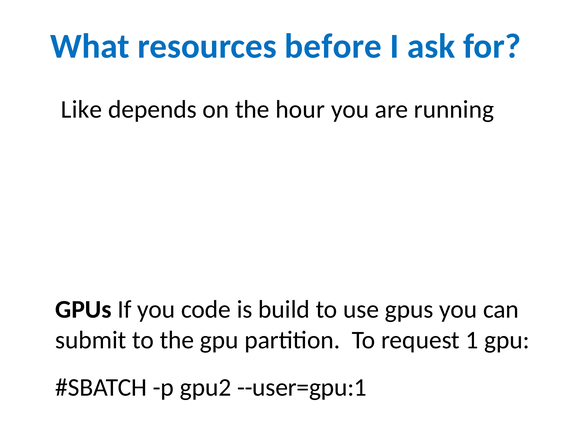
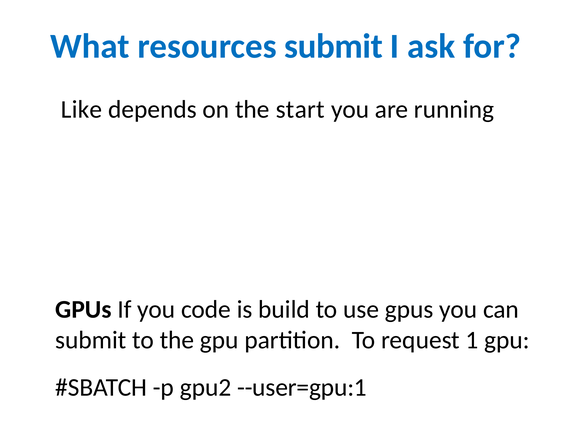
resources before: before -> submit
hour: hour -> start
